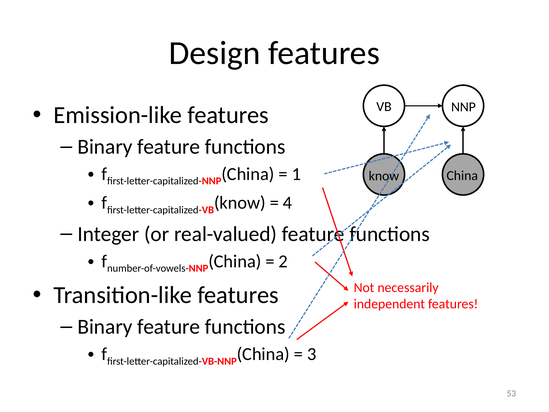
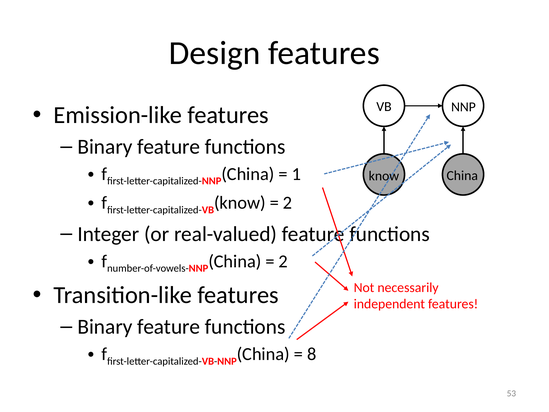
4 at (288, 203): 4 -> 2
3: 3 -> 8
